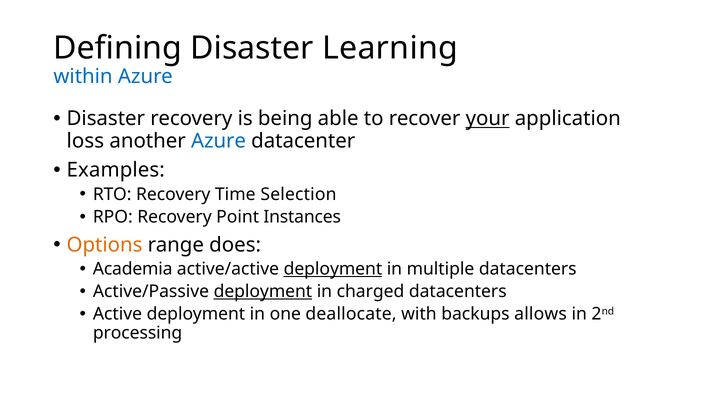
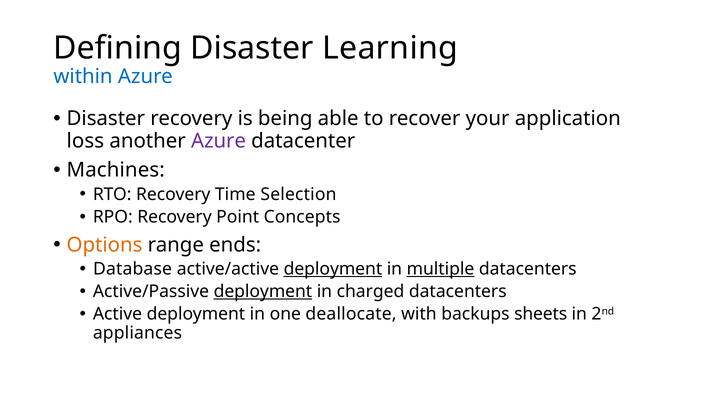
your underline: present -> none
Azure at (219, 141) colour: blue -> purple
Examples: Examples -> Machines
Instances: Instances -> Concepts
does: does -> ends
Academia: Academia -> Database
multiple underline: none -> present
allows: allows -> sheets
processing: processing -> appliances
